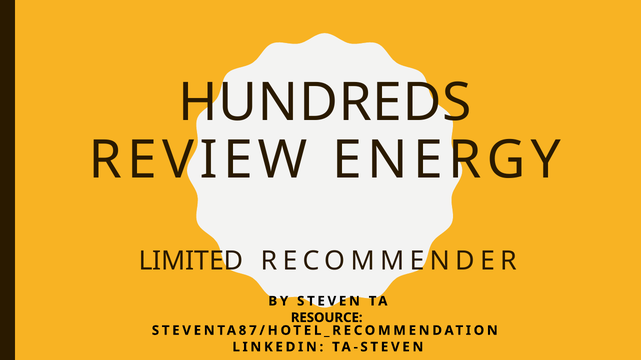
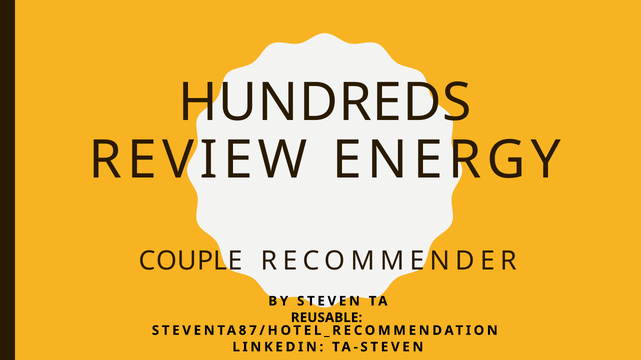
LIMITED: LIMITED -> COUPLE
RESOURCE: RESOURCE -> REUSABLE
